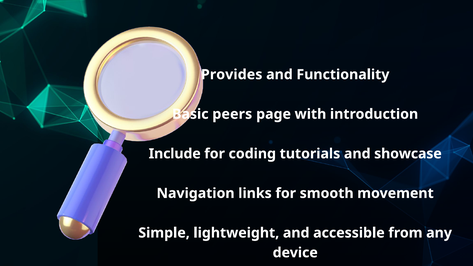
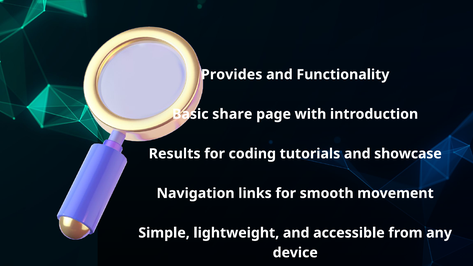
peers: peers -> share
Include: Include -> Results
